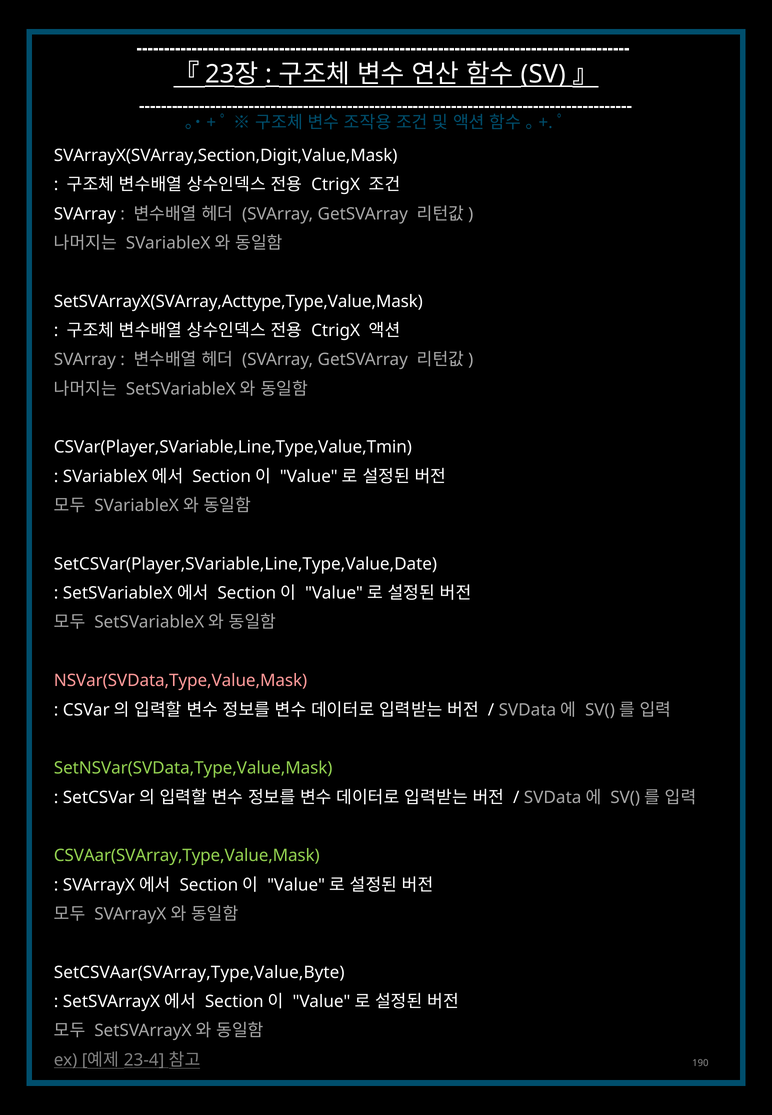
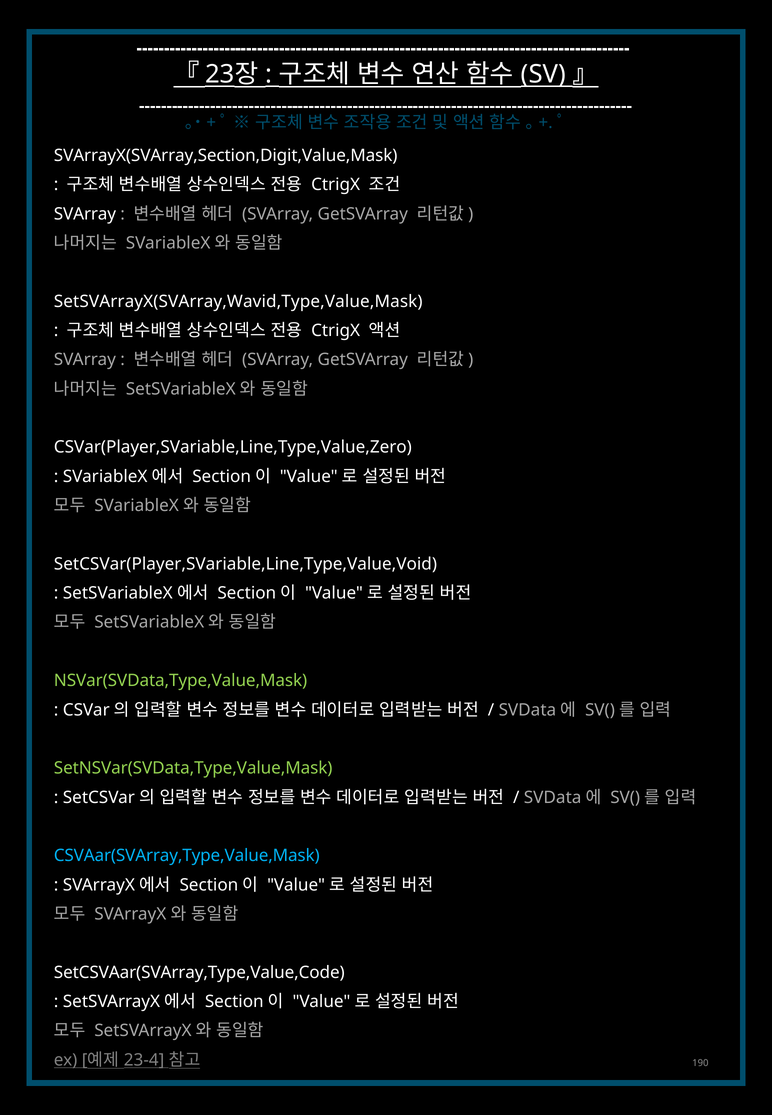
SetSVArrayX(SVArray,Acttype,Type,Value,Mask: SetSVArrayX(SVArray,Acttype,Type,Value,Mask -> SetSVArrayX(SVArray,Wavid,Type,Value,Mask
CSVar(Player,SVariable,Line,Type,Value,Tmin: CSVar(Player,SVariable,Line,Type,Value,Tmin -> CSVar(Player,SVariable,Line,Type,Value,Zero
SetCSVar(Player,SVariable,Line,Type,Value,Date: SetCSVar(Player,SVariable,Line,Type,Value,Date -> SetCSVar(Player,SVariable,Line,Type,Value,Void
NSVar(SVData,Type,Value,Mask colour: pink -> light green
CSVAar(SVArray,Type,Value,Mask colour: light green -> light blue
SetCSVAar(SVArray,Type,Value,Byte: SetCSVAar(SVArray,Type,Value,Byte -> SetCSVAar(SVArray,Type,Value,Code
